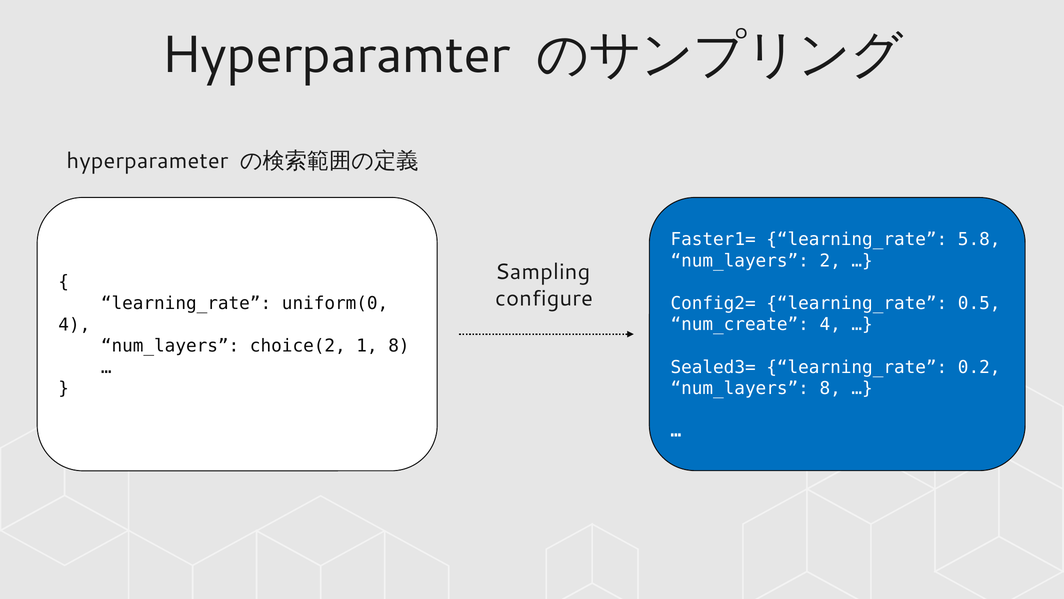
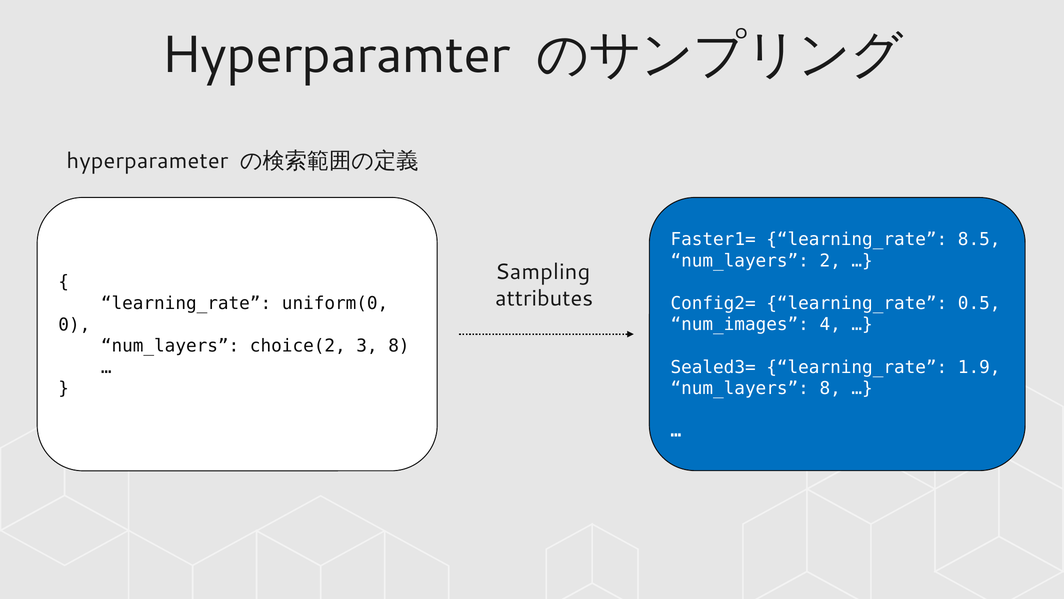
5.8: 5.8 -> 8.5
configure: configure -> attributes
4 at (74, 324): 4 -> 0
num_create: num_create -> num_images
1: 1 -> 3
0.2: 0.2 -> 1.9
